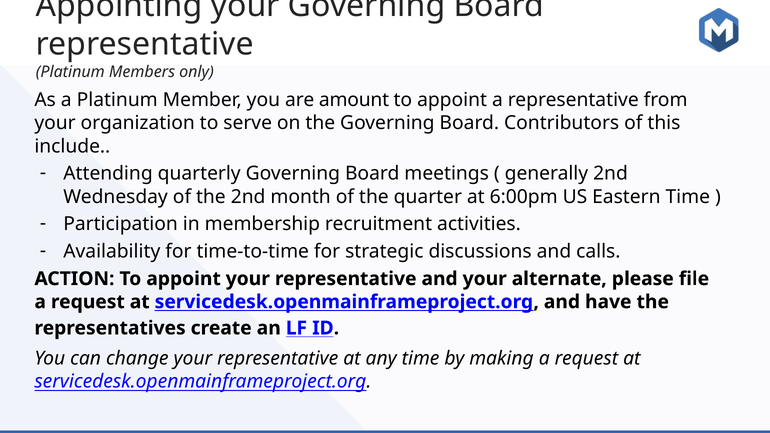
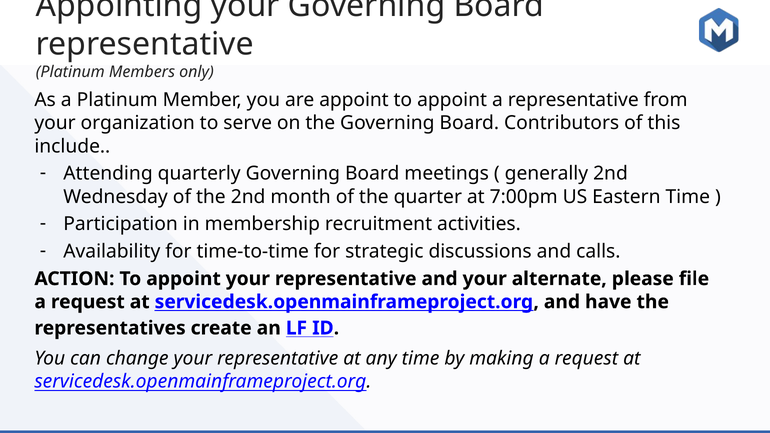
are amount: amount -> appoint
6:00pm: 6:00pm -> 7:00pm
